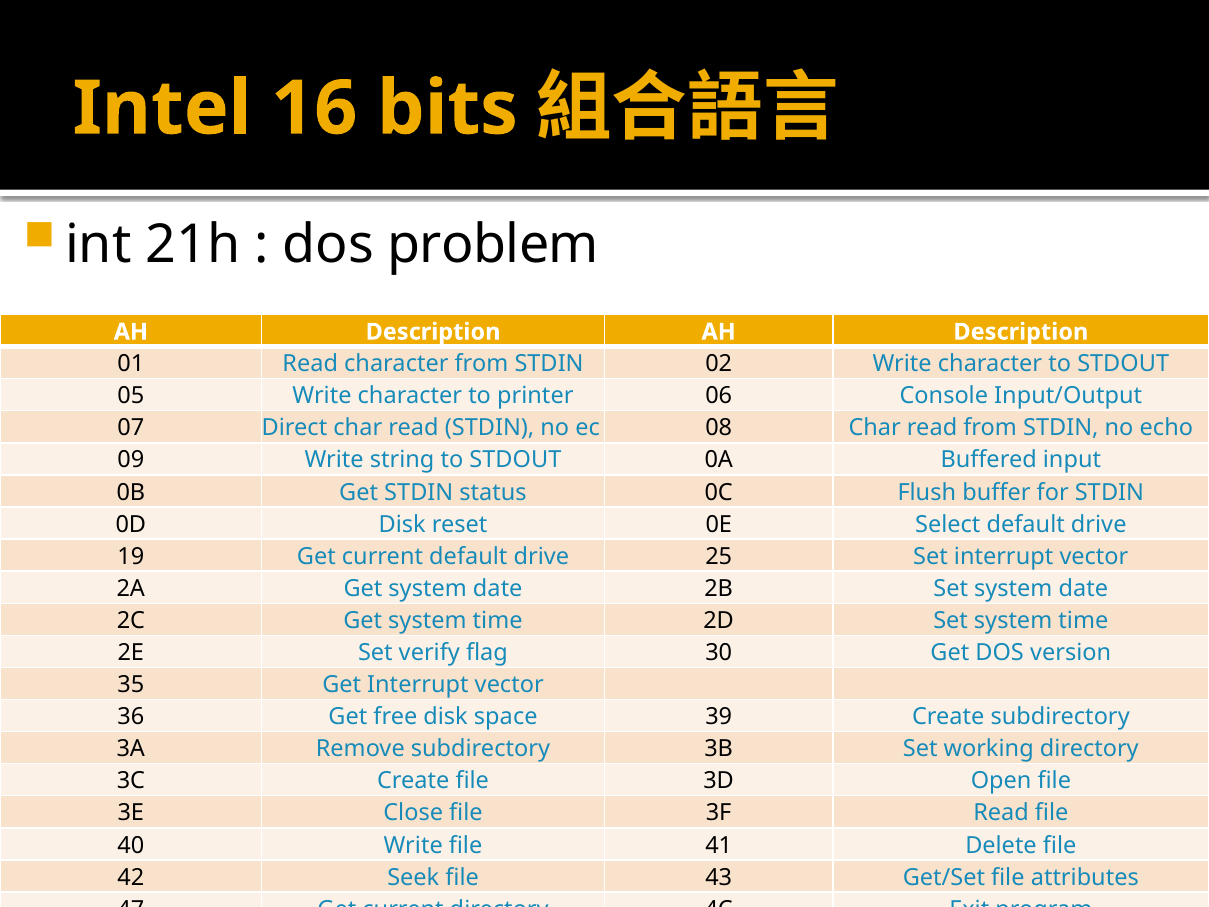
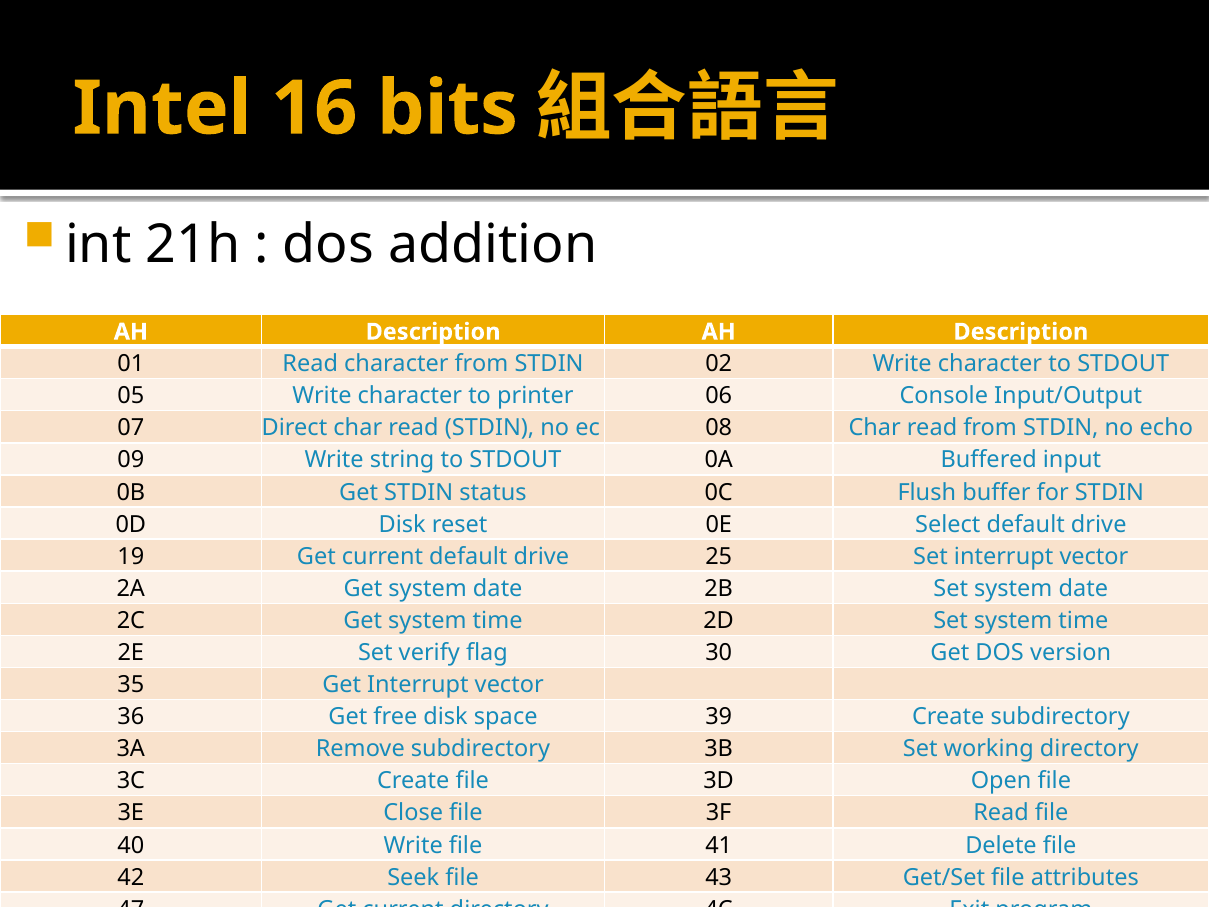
problem: problem -> addition
